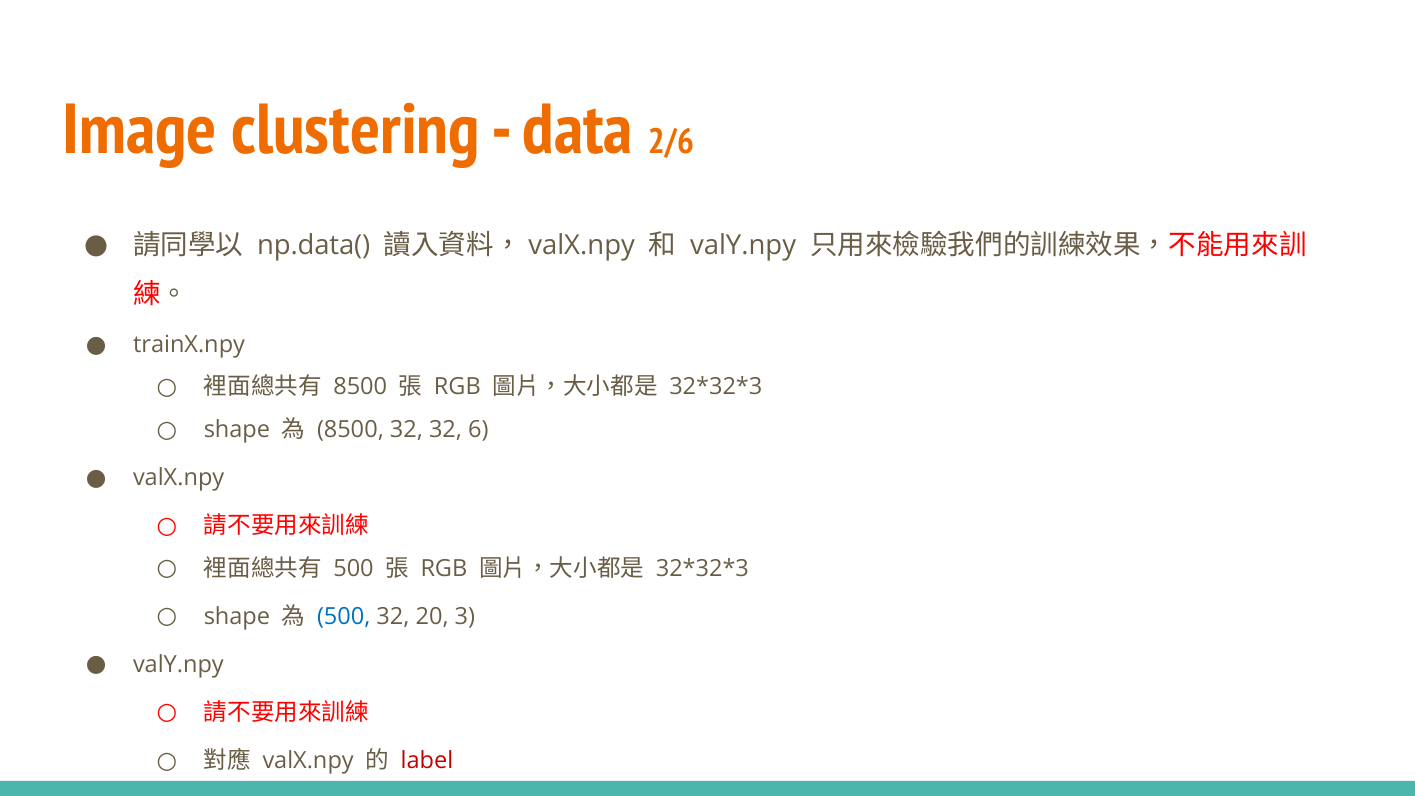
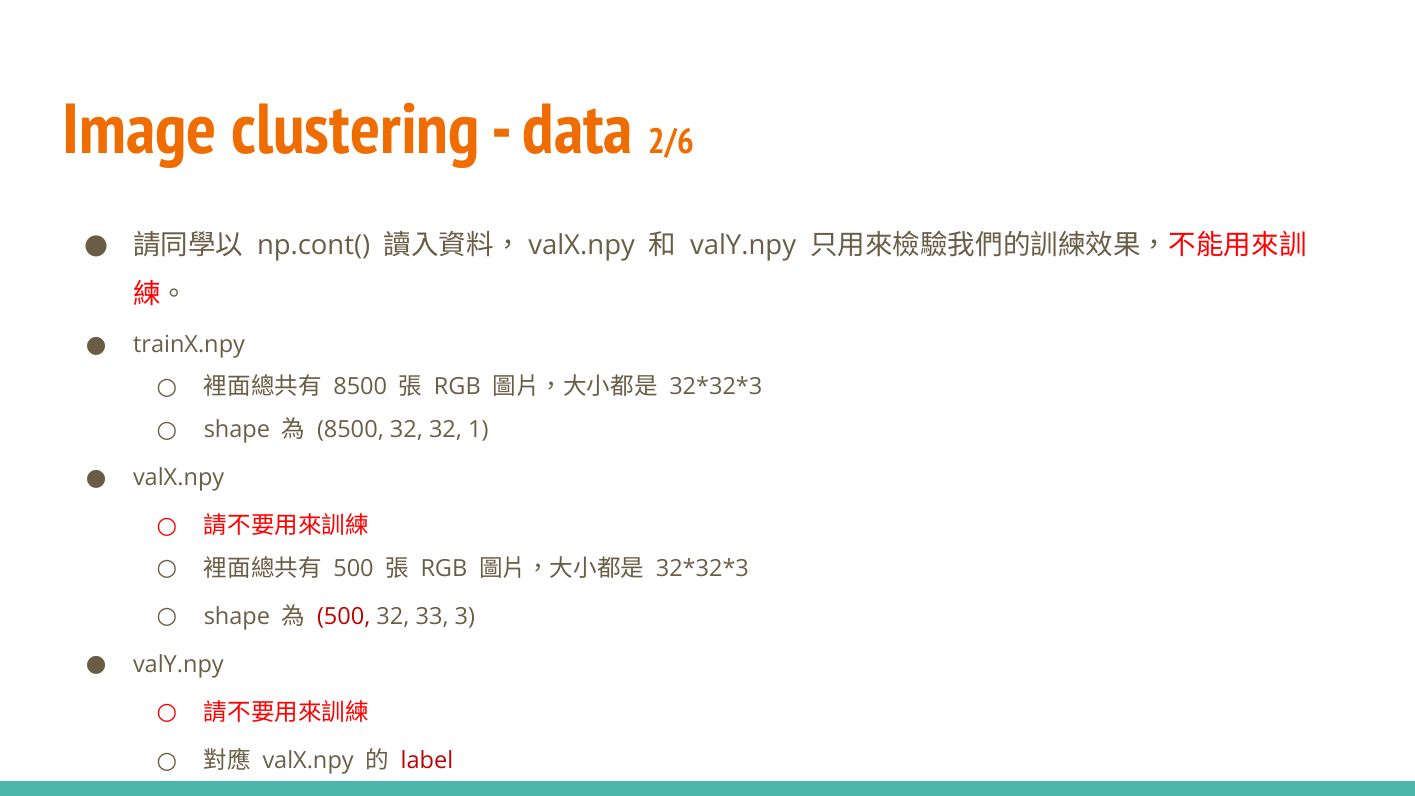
np.data(: np.data( -> np.cont(
6: 6 -> 1
500 at (344, 616) colour: blue -> red
20: 20 -> 33
